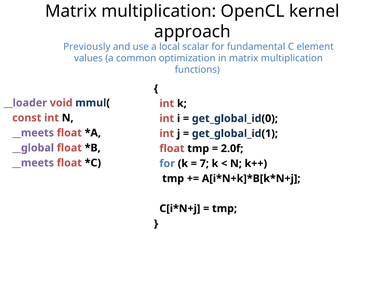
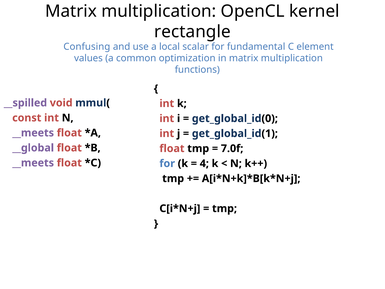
approach: approach -> rectangle
Previously: Previously -> Confusing
__loader: __loader -> __spilled
2.0f: 2.0f -> 7.0f
7: 7 -> 4
